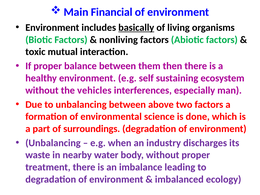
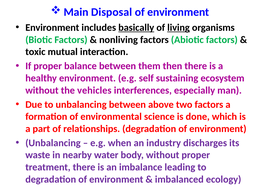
Financial: Financial -> Disposal
living underline: none -> present
surroundings: surroundings -> relationships
